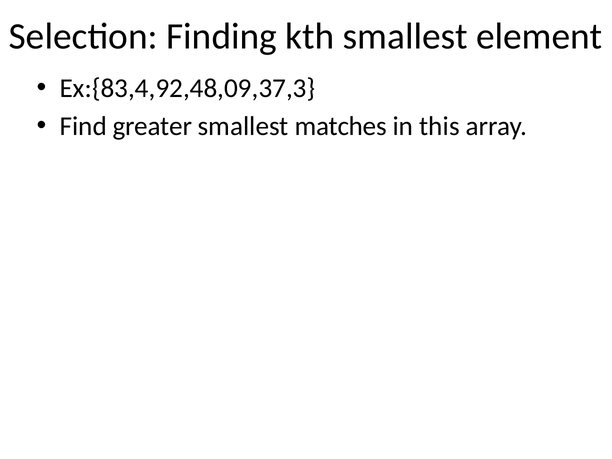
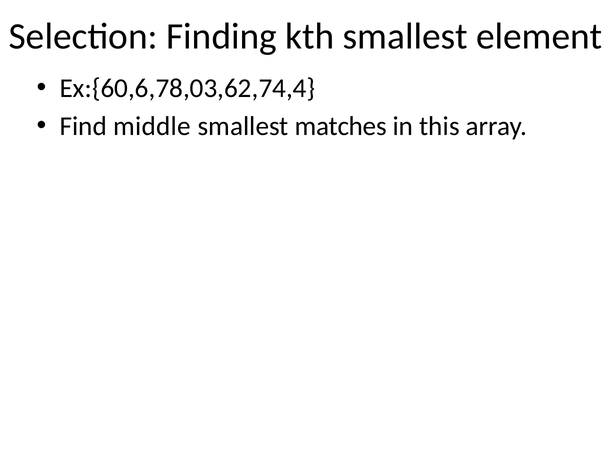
Ex:{83,4,92,48,09,37,3: Ex:{83,4,92,48,09,37,3 -> Ex:{60,6,78,03,62,74,4
greater: greater -> middle
